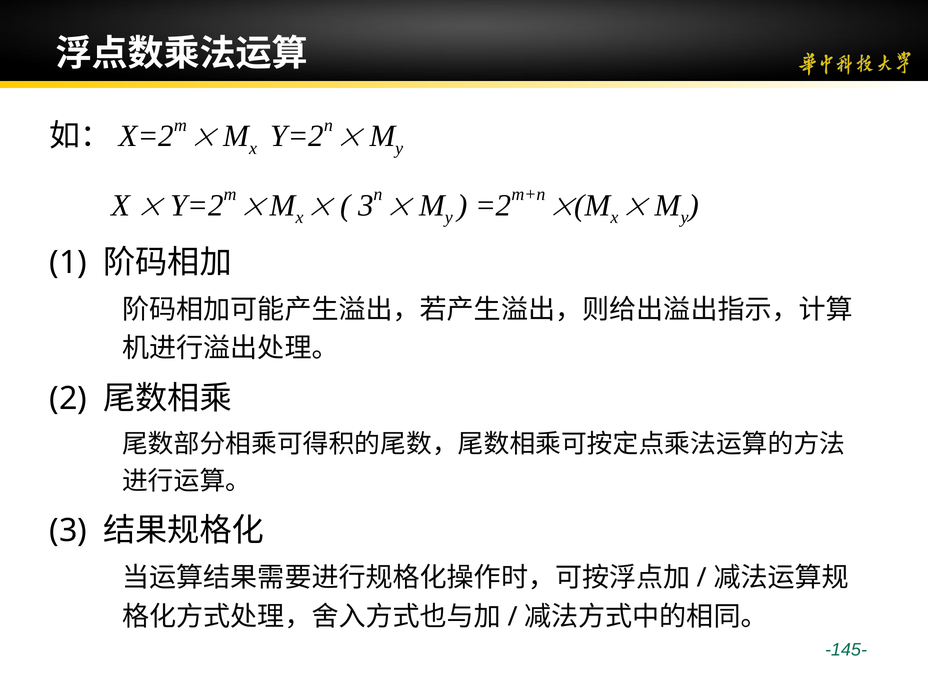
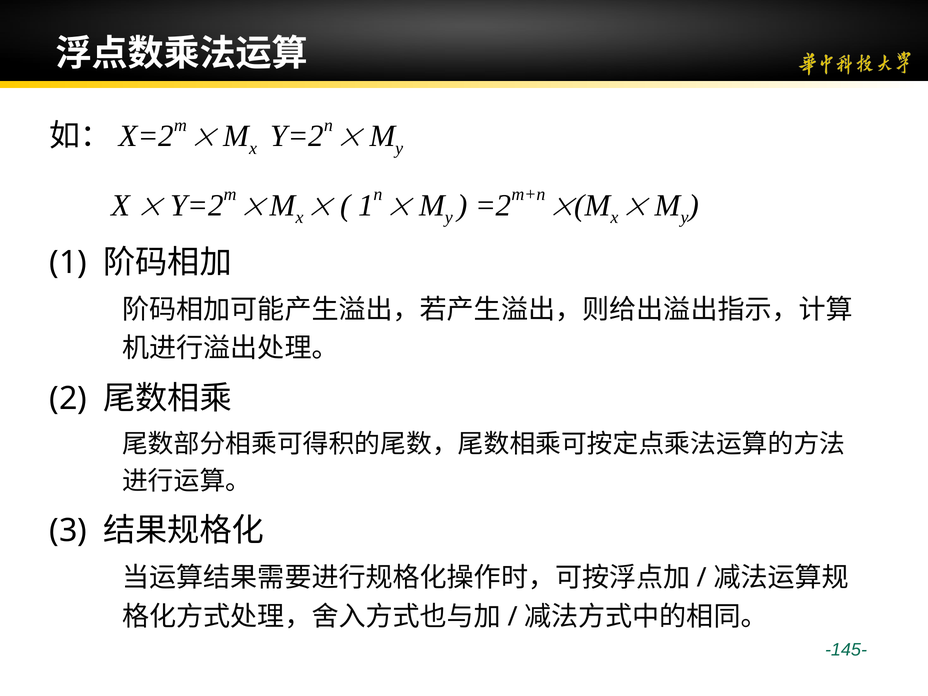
3 at (366, 205): 3 -> 1
